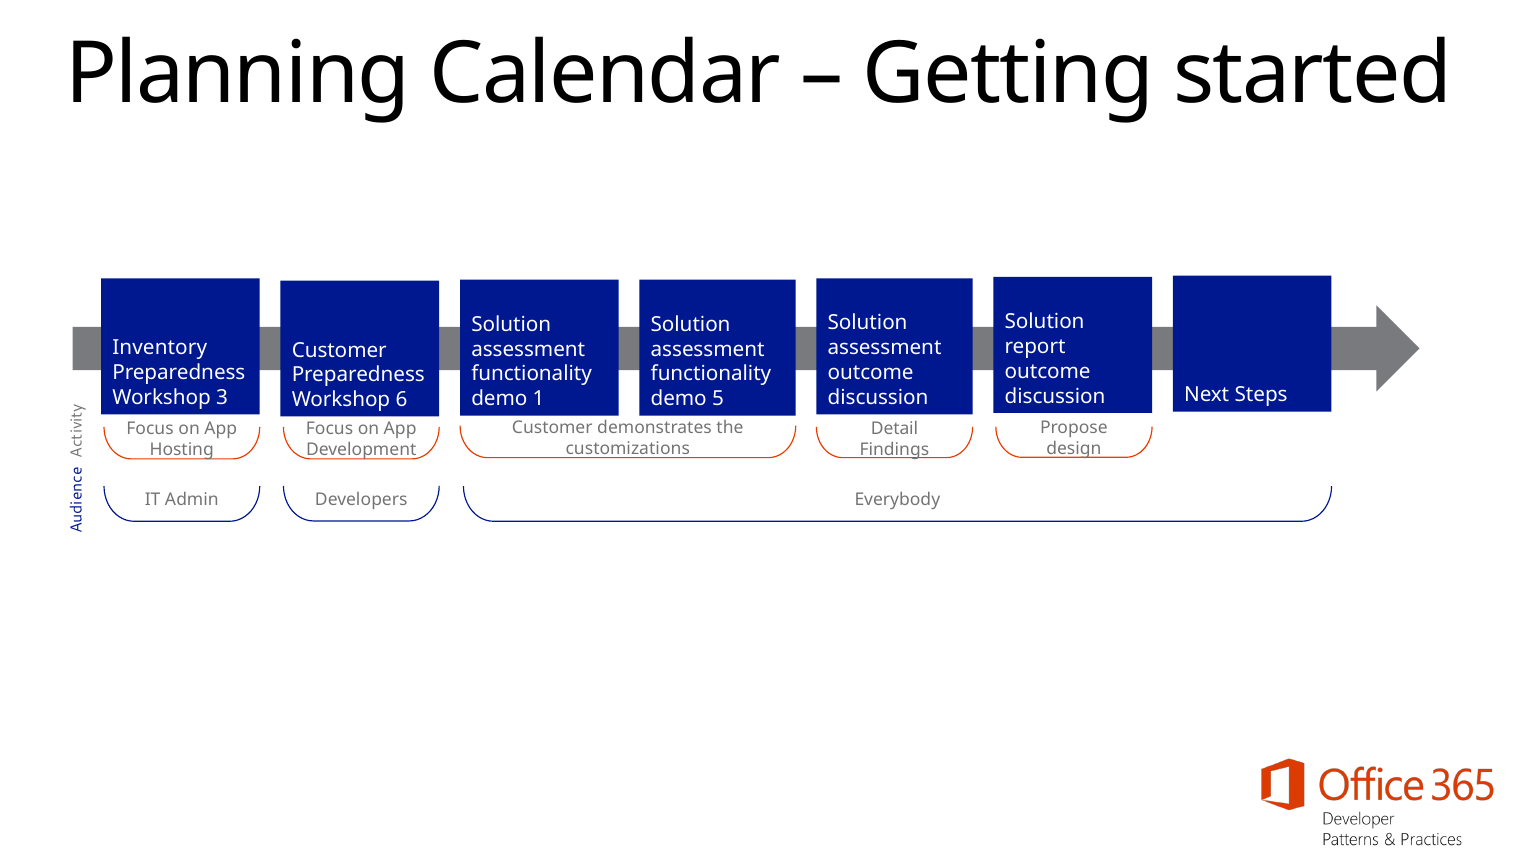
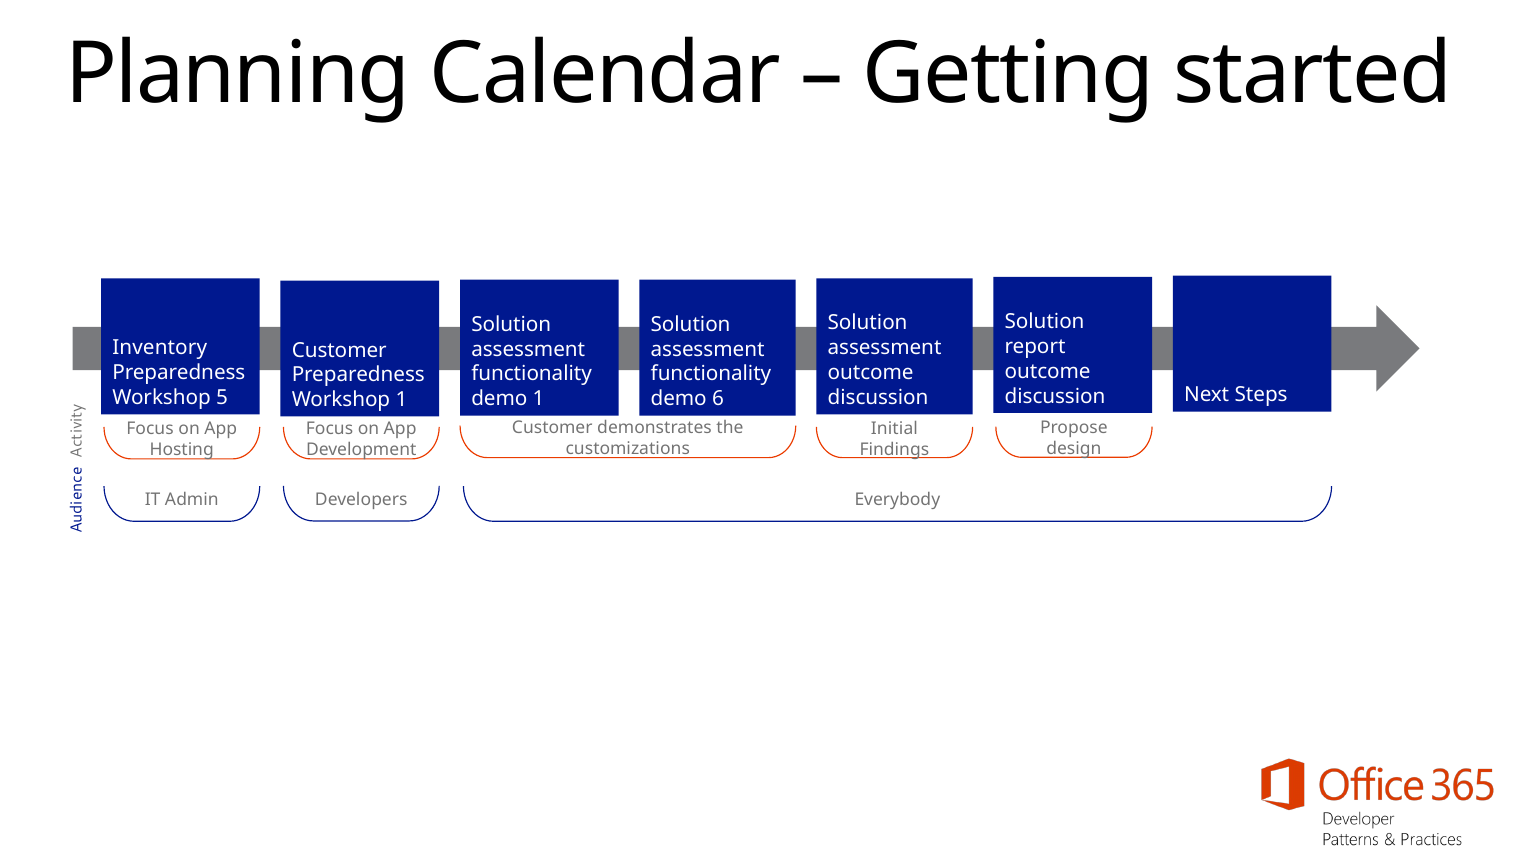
3: 3 -> 5
5: 5 -> 6
Workshop 6: 6 -> 1
Detail: Detail -> Initial
